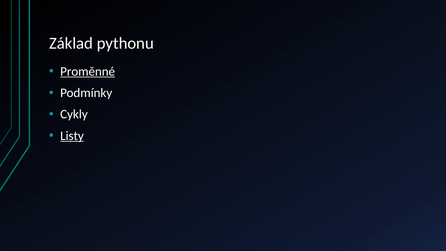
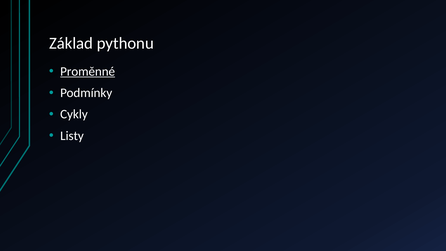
Listy underline: present -> none
